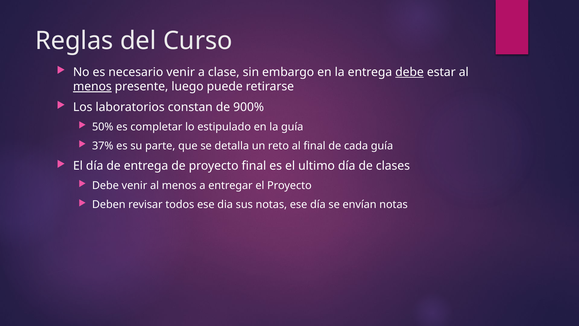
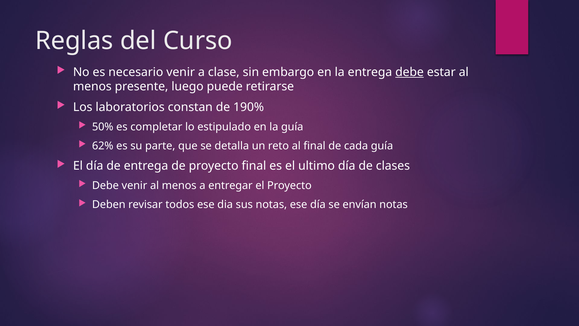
menos at (92, 87) underline: present -> none
900%: 900% -> 190%
37%: 37% -> 62%
